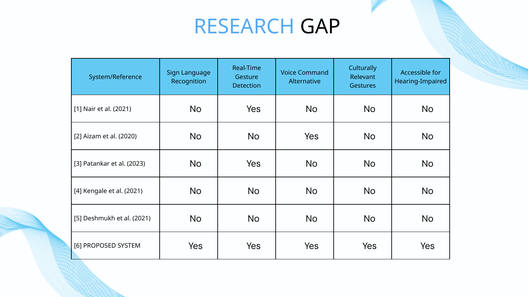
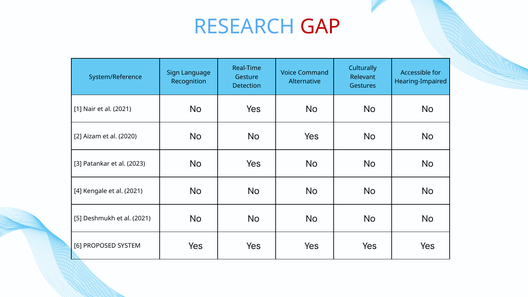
GAP colour: black -> red
